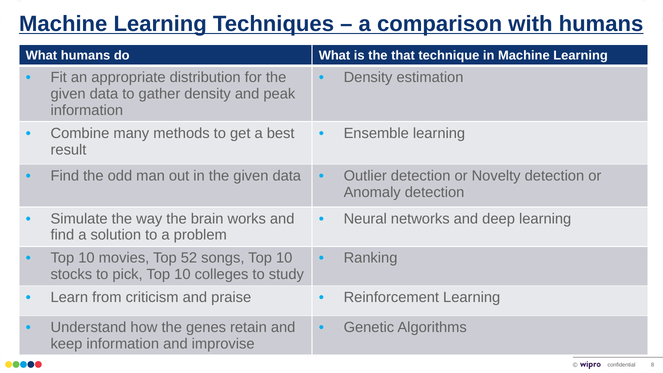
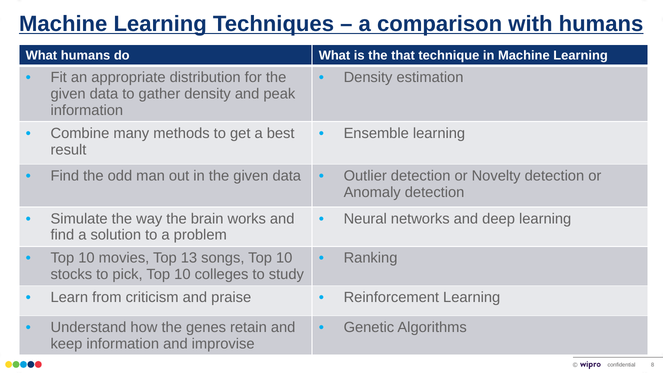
52: 52 -> 13
